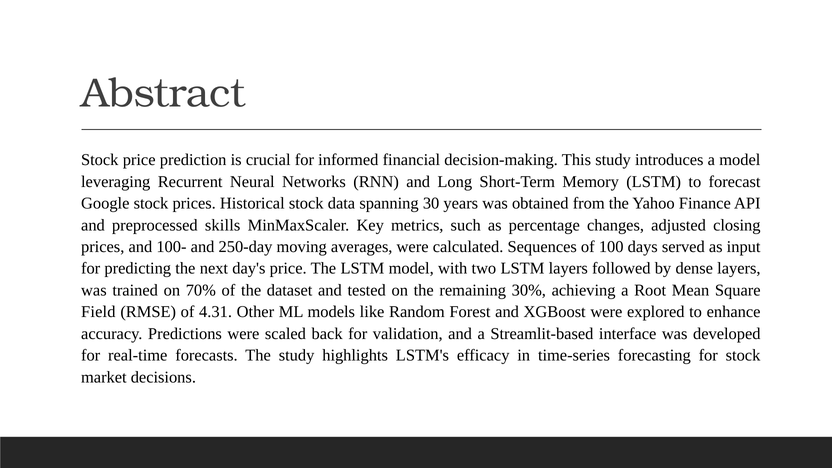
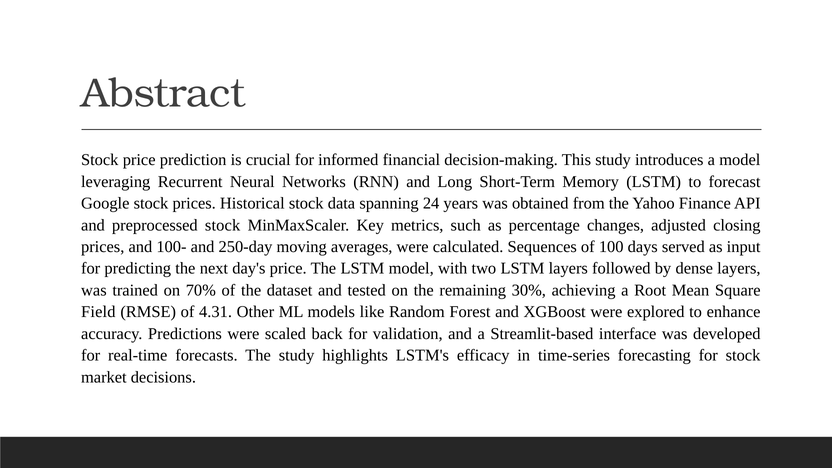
30: 30 -> 24
preprocessed skills: skills -> stock
